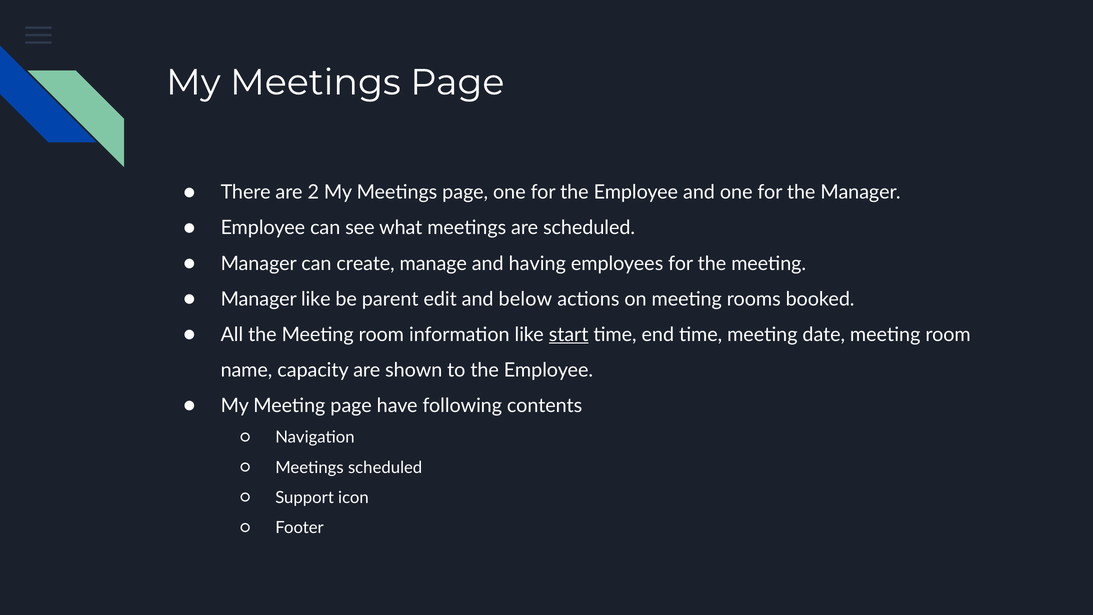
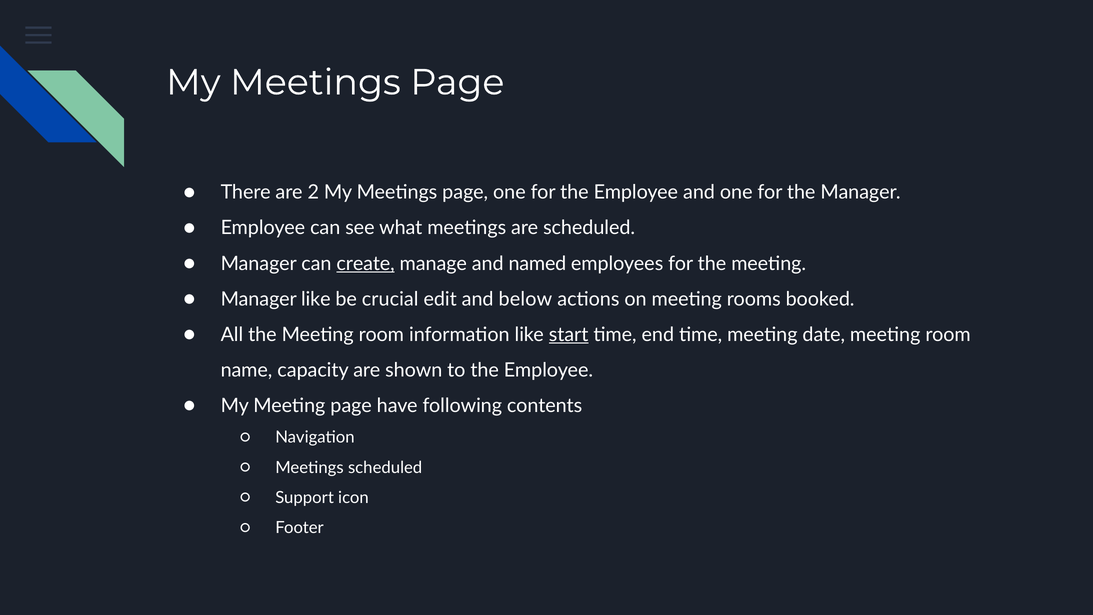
create underline: none -> present
having: having -> named
parent: parent -> crucial
